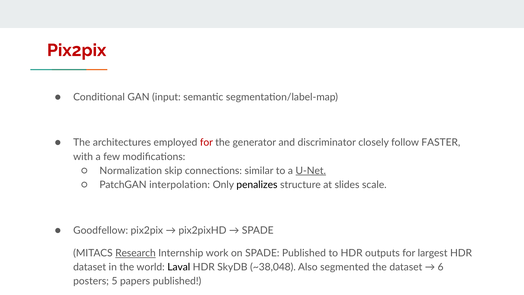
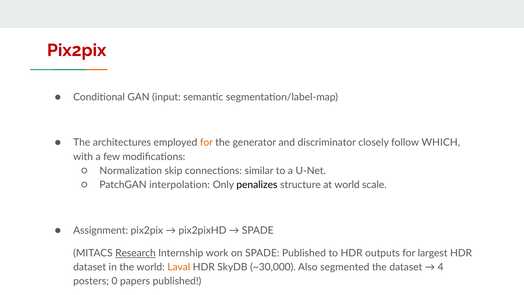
for at (206, 142) colour: red -> orange
FASTER: FASTER -> WHICH
U-Net underline: present -> none
at slides: slides -> world
Goodfellow: Goodfellow -> Assignment
Laval colour: black -> orange
~38,048: ~38,048 -> ~30,000
6: 6 -> 4
5: 5 -> 0
